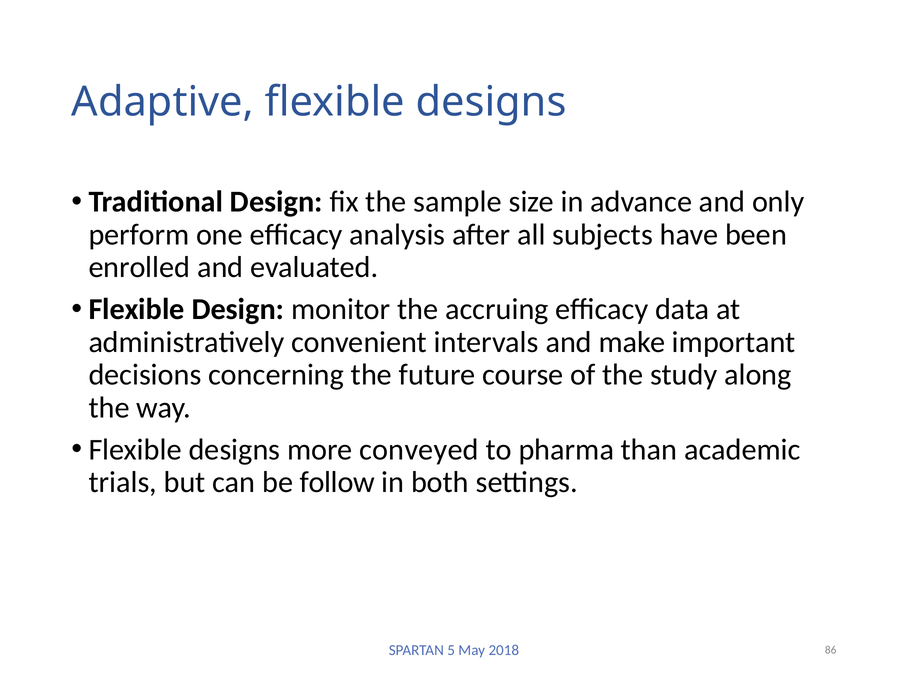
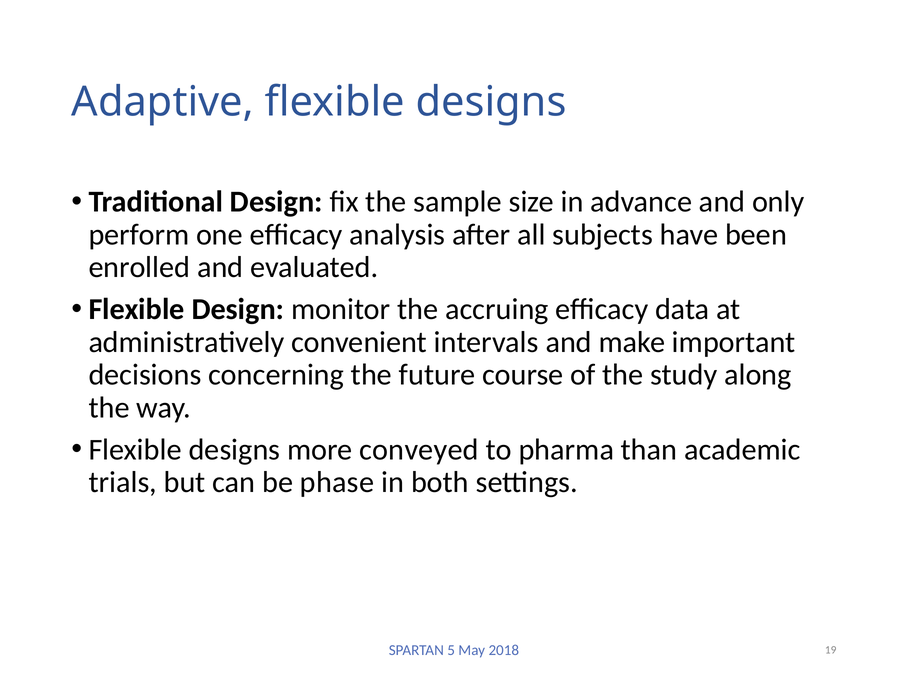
follow: follow -> phase
86: 86 -> 19
